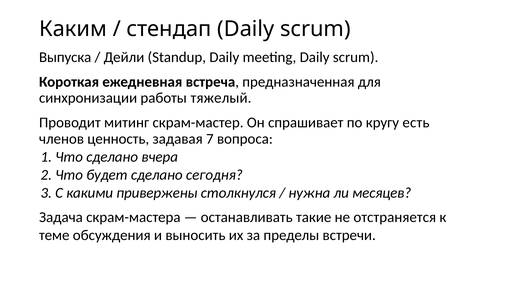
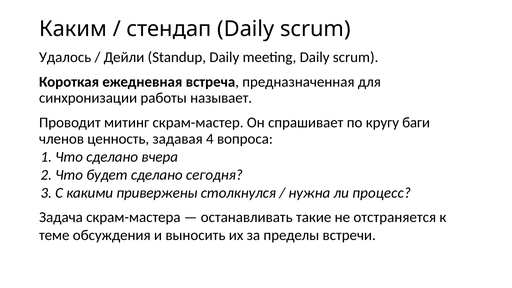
Выпуска: Выпуска -> Удалось
тяжелый: тяжелый -> называет
есть: есть -> баги
7: 7 -> 4
месяцев: месяцев -> процесс
